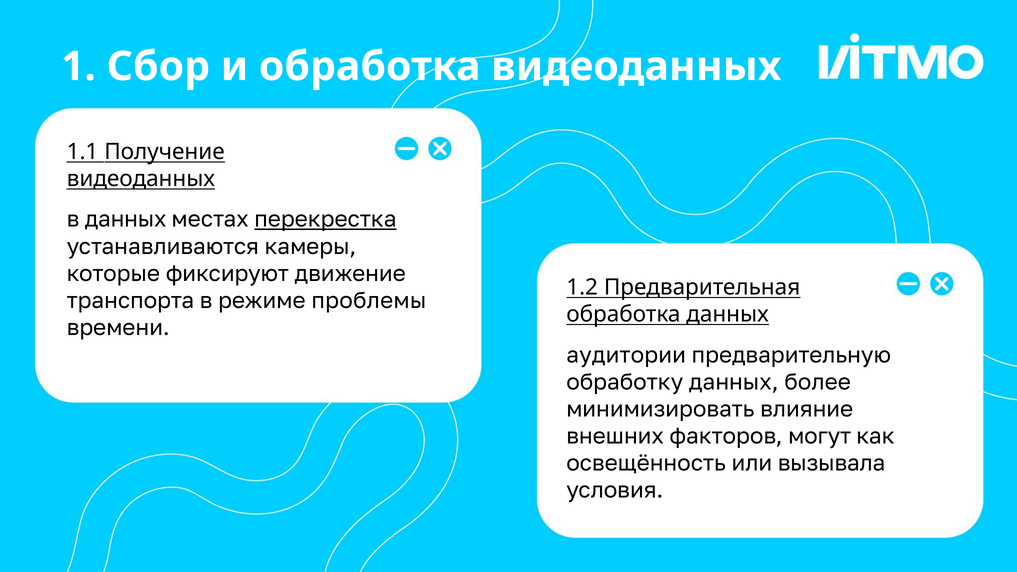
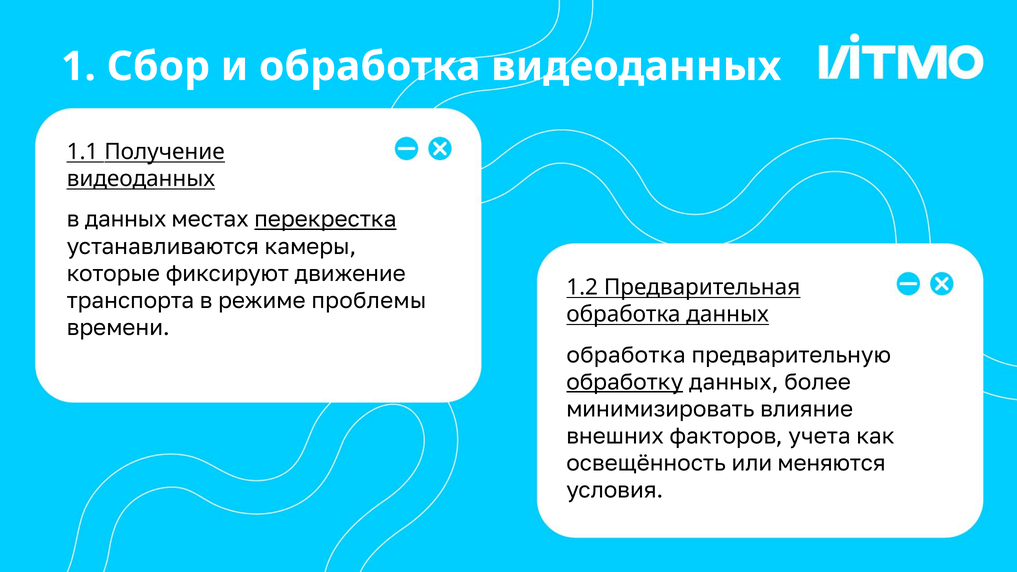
аудитории at (626, 355): аудитории -> обработка
обработку underline: none -> present
могут: могут -> учета
вызывала: вызывала -> меняются
